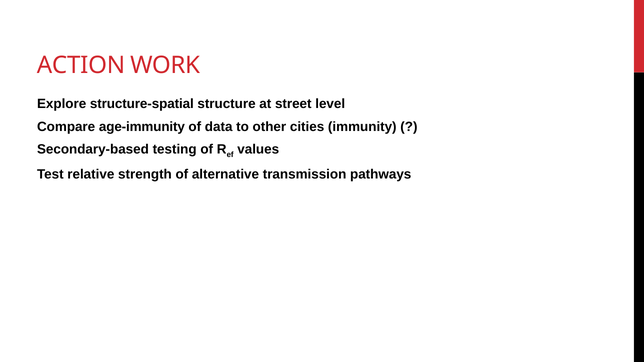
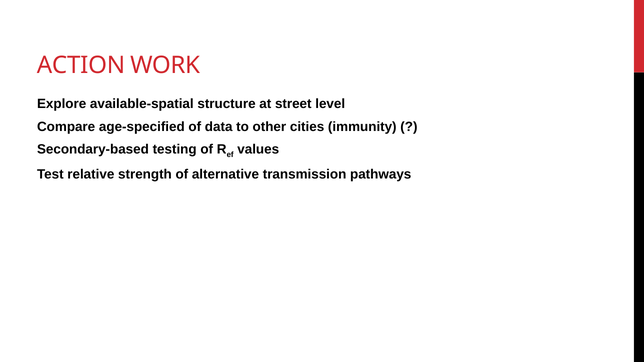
structure-spatial: structure-spatial -> available-spatial
age-immunity: age-immunity -> age-specified
